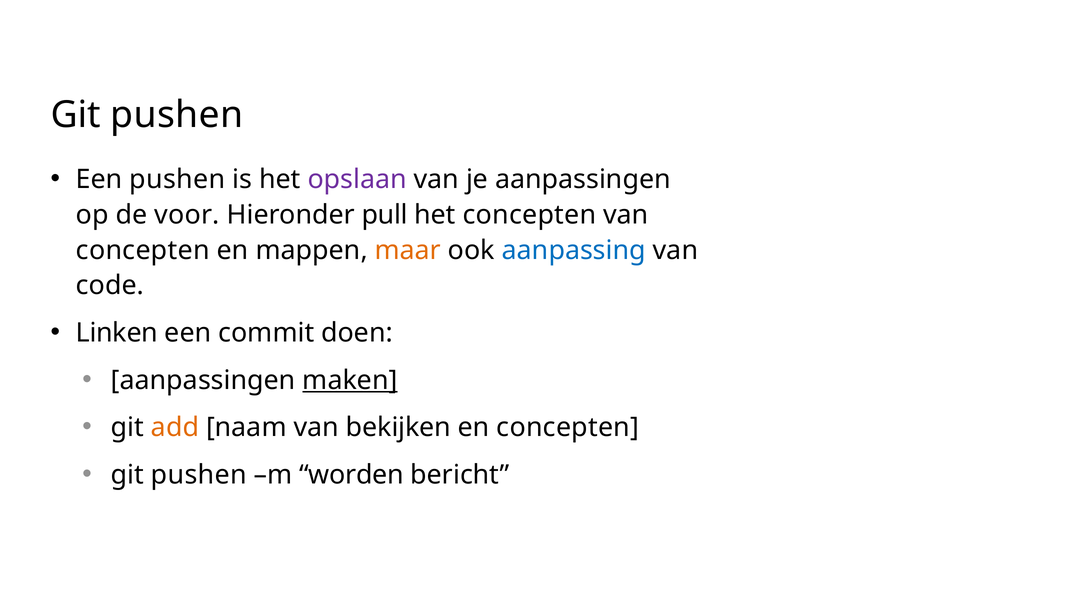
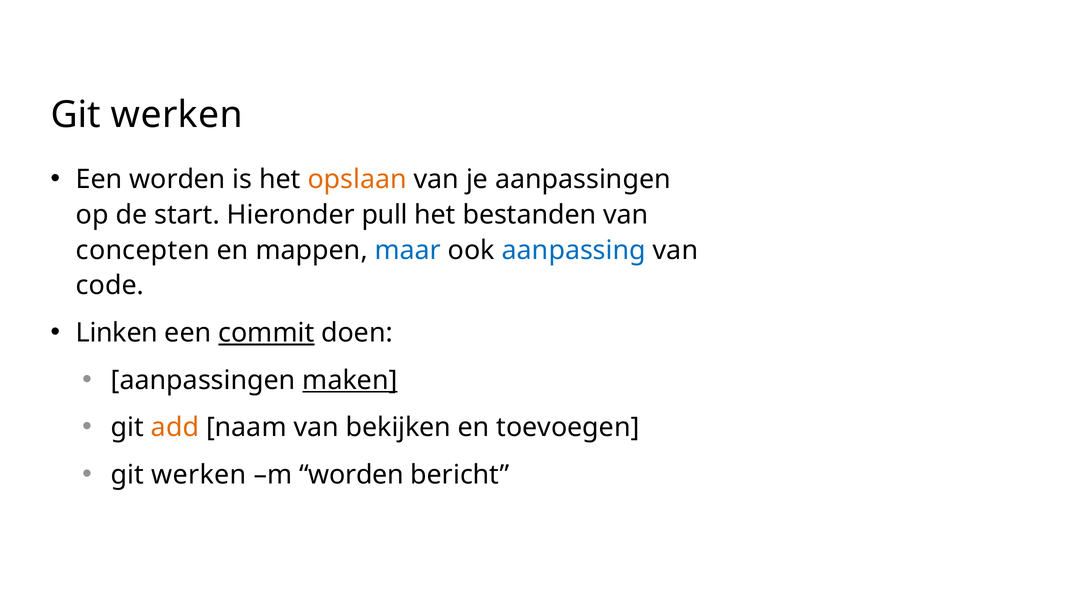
pushen at (177, 115): pushen -> werken
Een pushen: pushen -> worden
opslaan colour: purple -> orange
voor: voor -> start
het concepten: concepten -> bestanden
maar colour: orange -> blue
commit underline: none -> present
en concepten: concepten -> toevoegen
pushen at (199, 475): pushen -> werken
